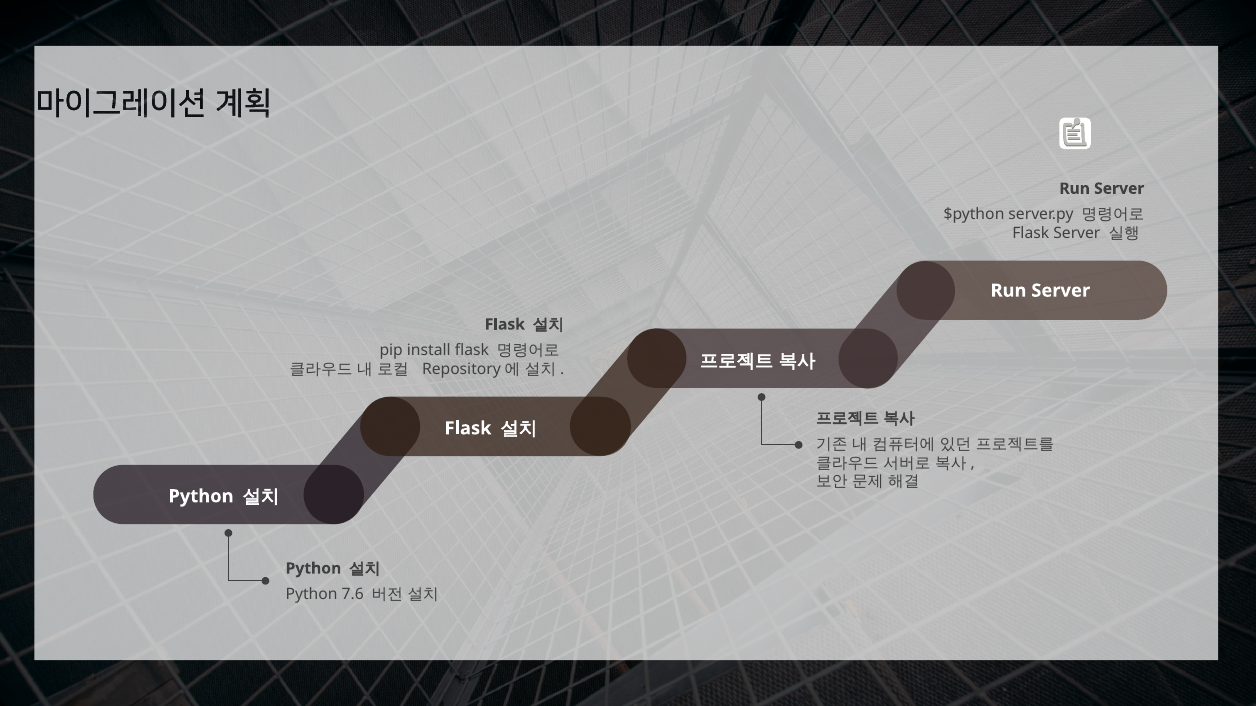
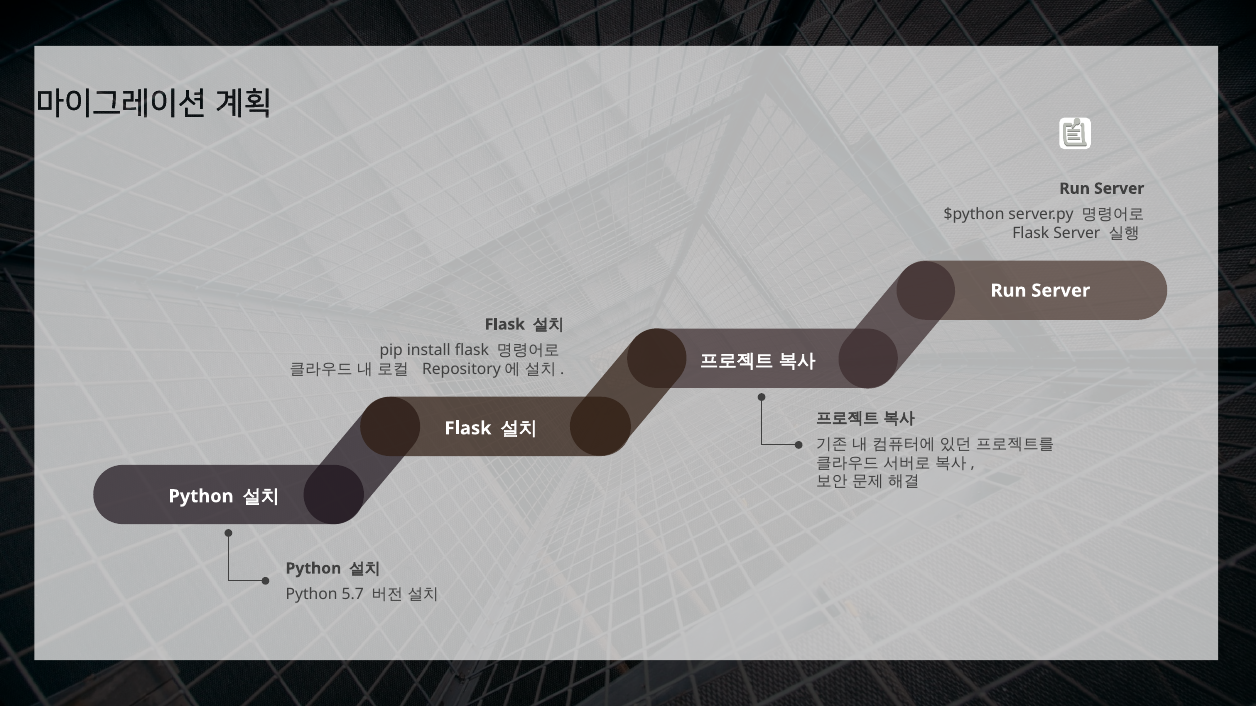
7.6: 7.6 -> 5.7
